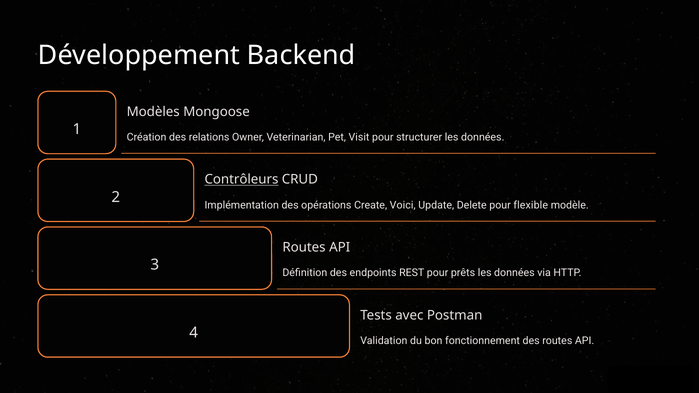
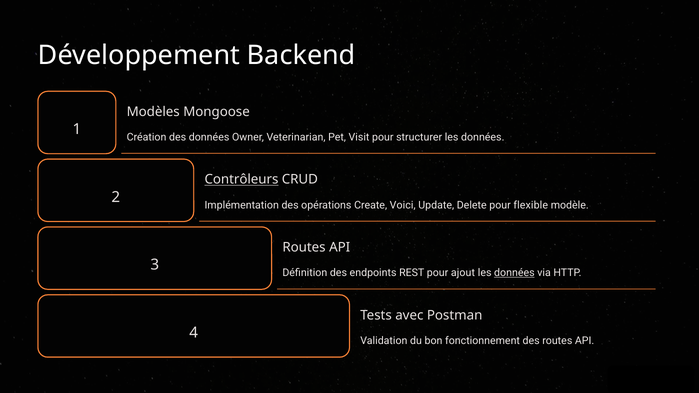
des relations: relations -> données
prêts: prêts -> ajout
données at (514, 273) underline: none -> present
